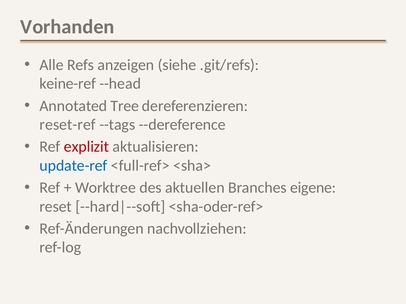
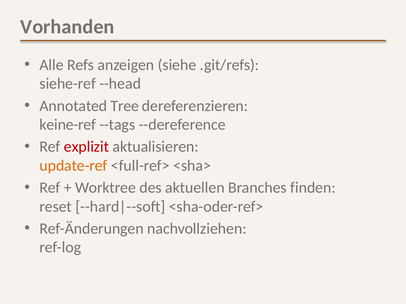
keine-ref: keine-ref -> siehe-ref
reset-ref: reset-ref -> keine-ref
update-ref colour: blue -> orange
eigene: eigene -> finden
